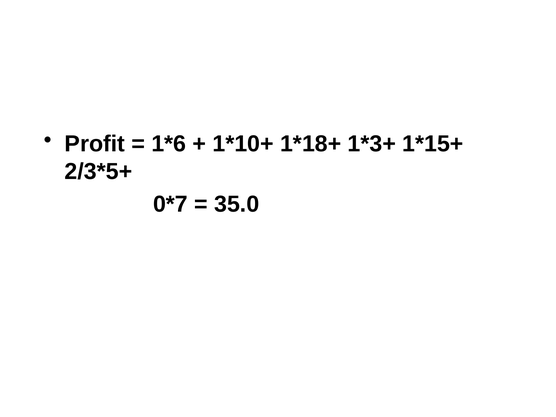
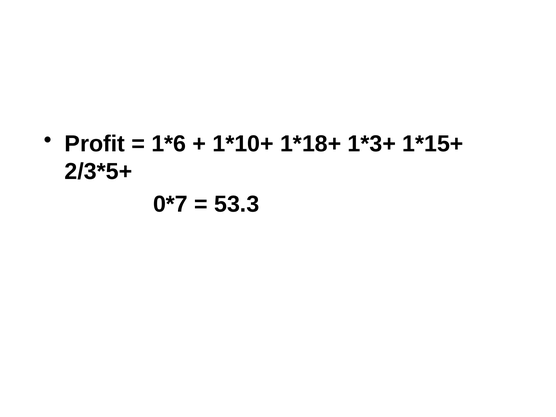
35.0: 35.0 -> 53.3
